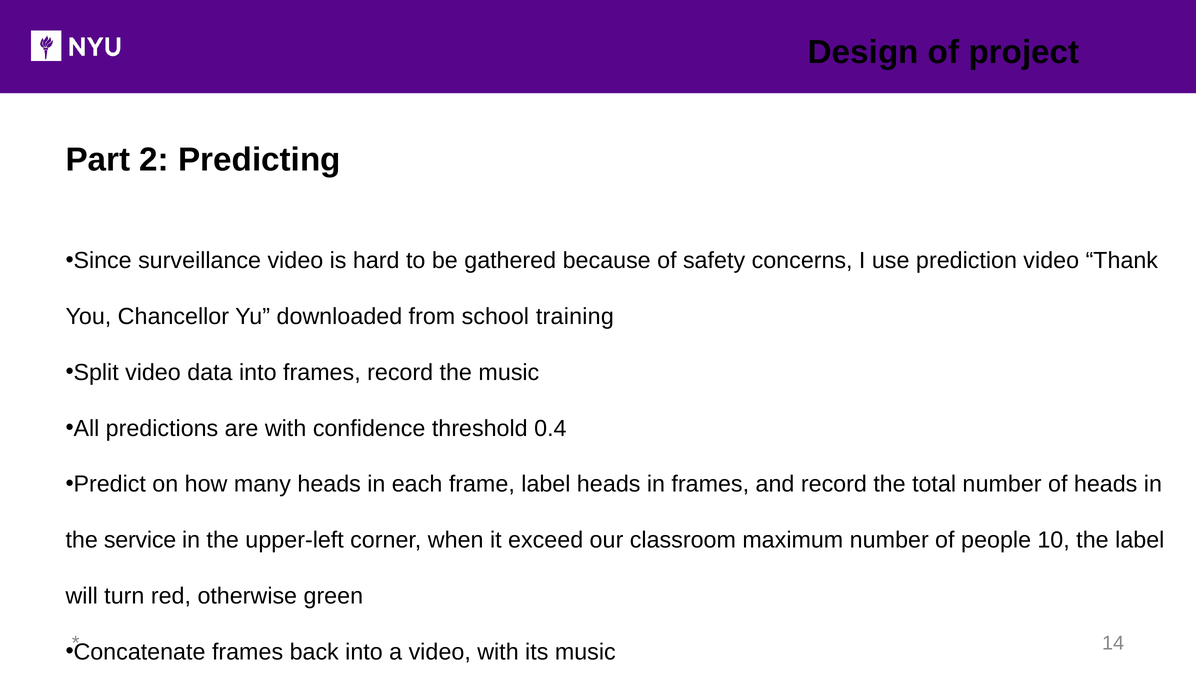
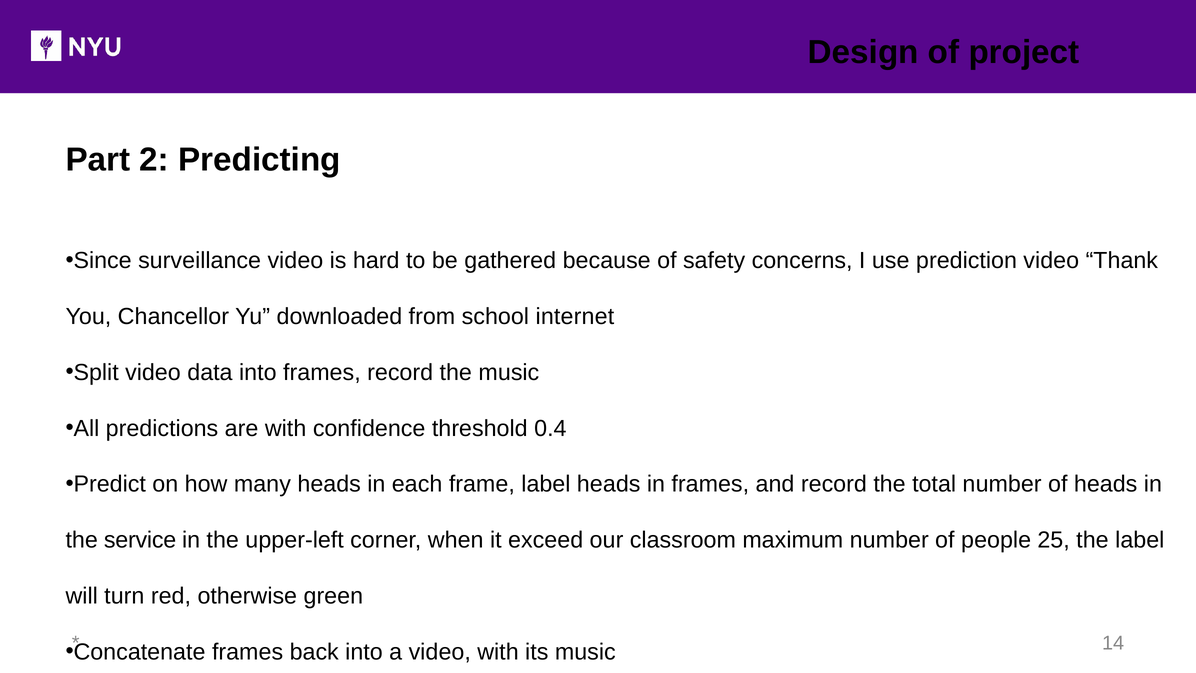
training: training -> internet
10: 10 -> 25
